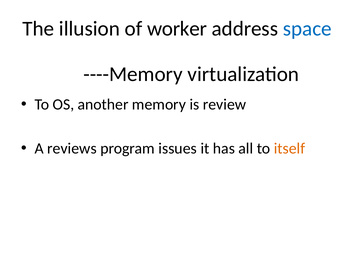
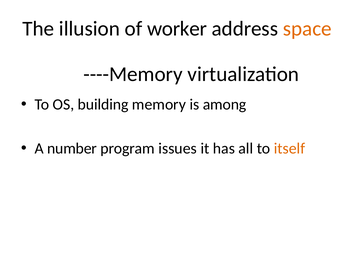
space colour: blue -> orange
another: another -> building
review: review -> among
reviews: reviews -> number
